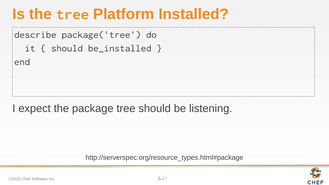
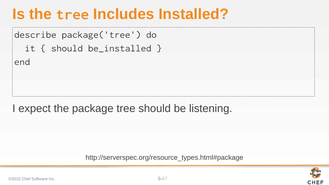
Platform: Platform -> Includes
